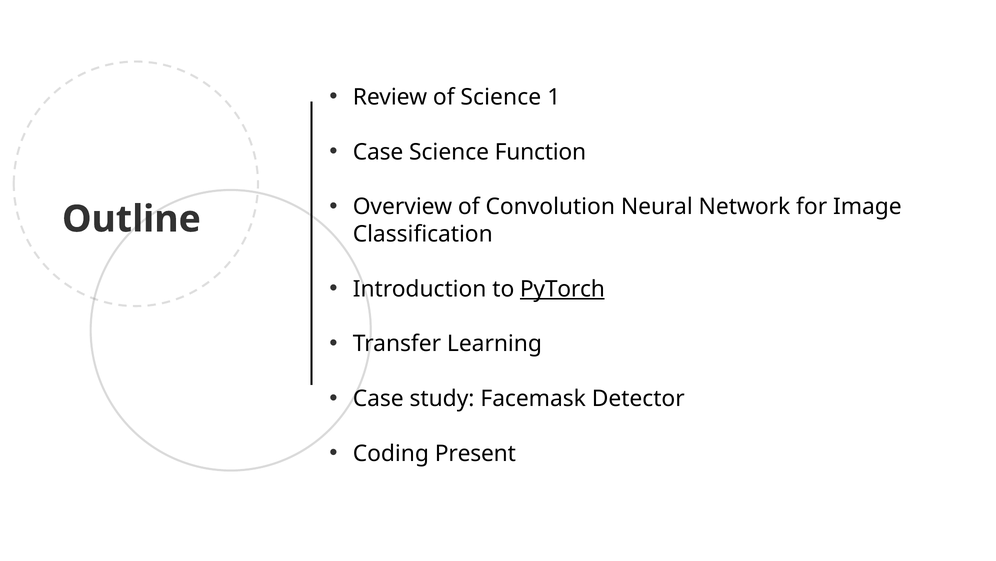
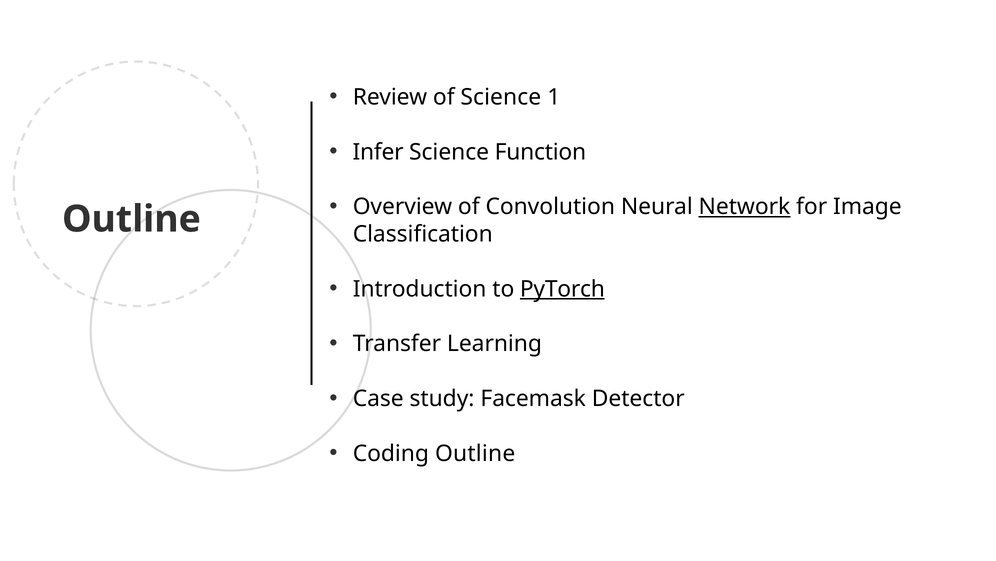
Case at (378, 152): Case -> Infer
Network underline: none -> present
Present at (475, 453): Present -> Outline
